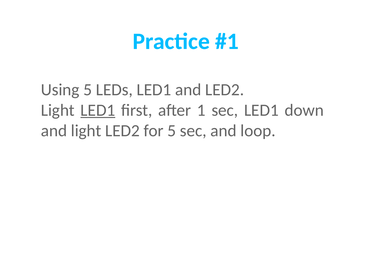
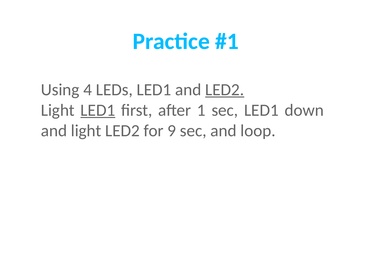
Using 5: 5 -> 4
LED2 at (225, 90) underline: none -> present
for 5: 5 -> 9
